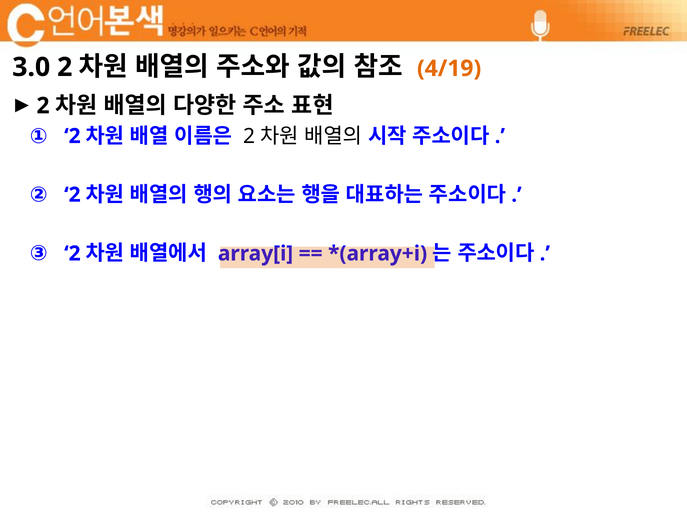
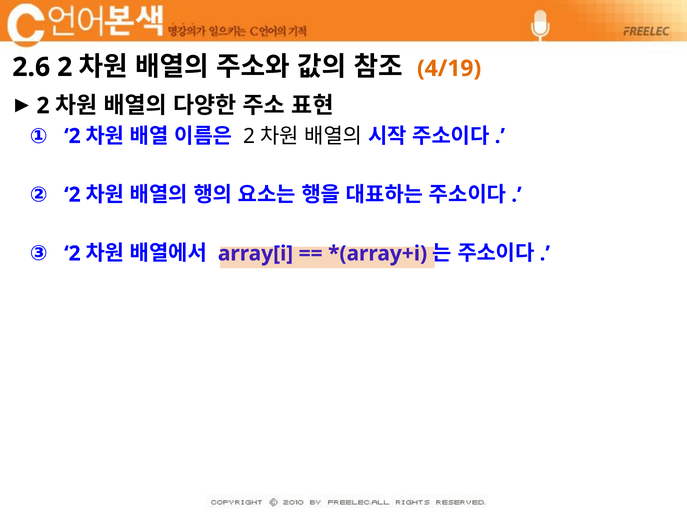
3.0: 3.0 -> 2.6
